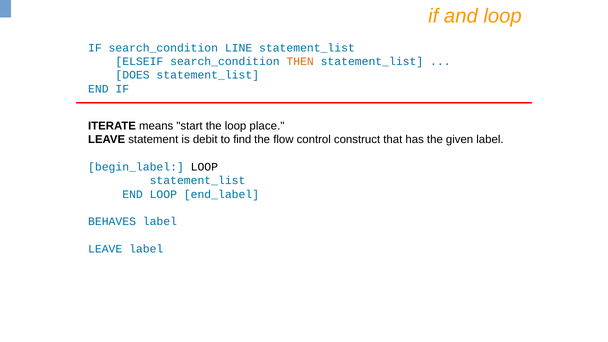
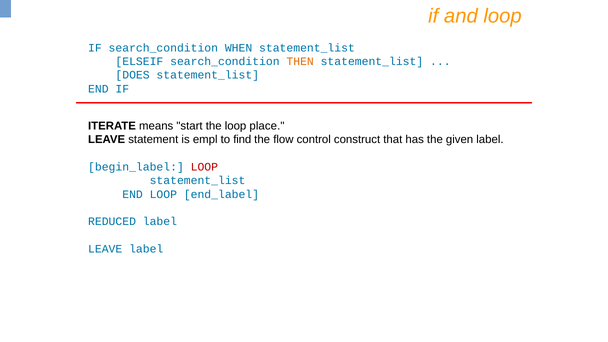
LINE: LINE -> WHEN
debit: debit -> empl
LOOP at (204, 167) colour: black -> red
BEHAVES: BEHAVES -> REDUCED
